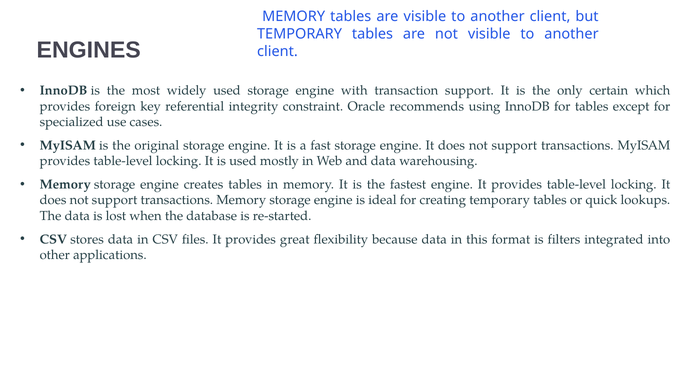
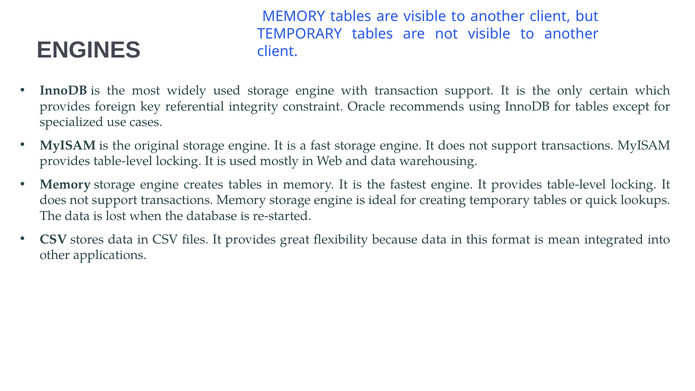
filters: filters -> mean
